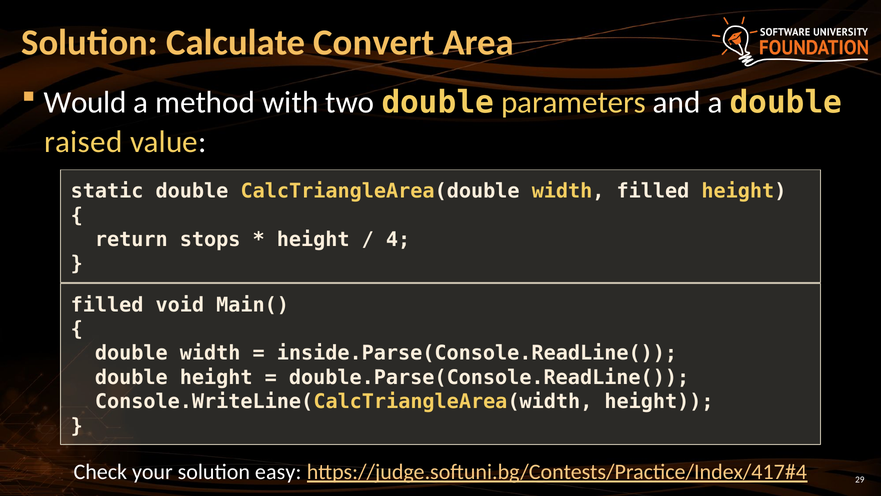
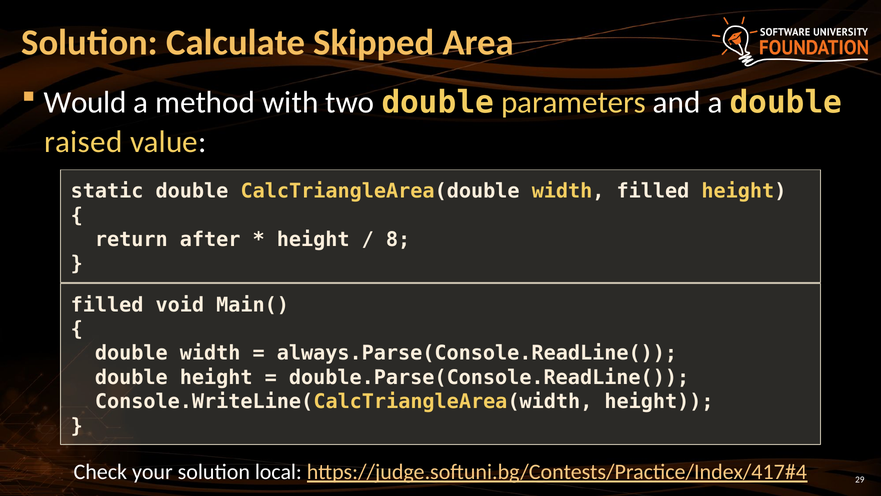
Convert: Convert -> Skipped
stops: stops -> after
4: 4 -> 8
inside.Parse(Console.ReadLine(: inside.Parse(Console.ReadLine( -> always.Parse(Console.ReadLine(
easy: easy -> local
